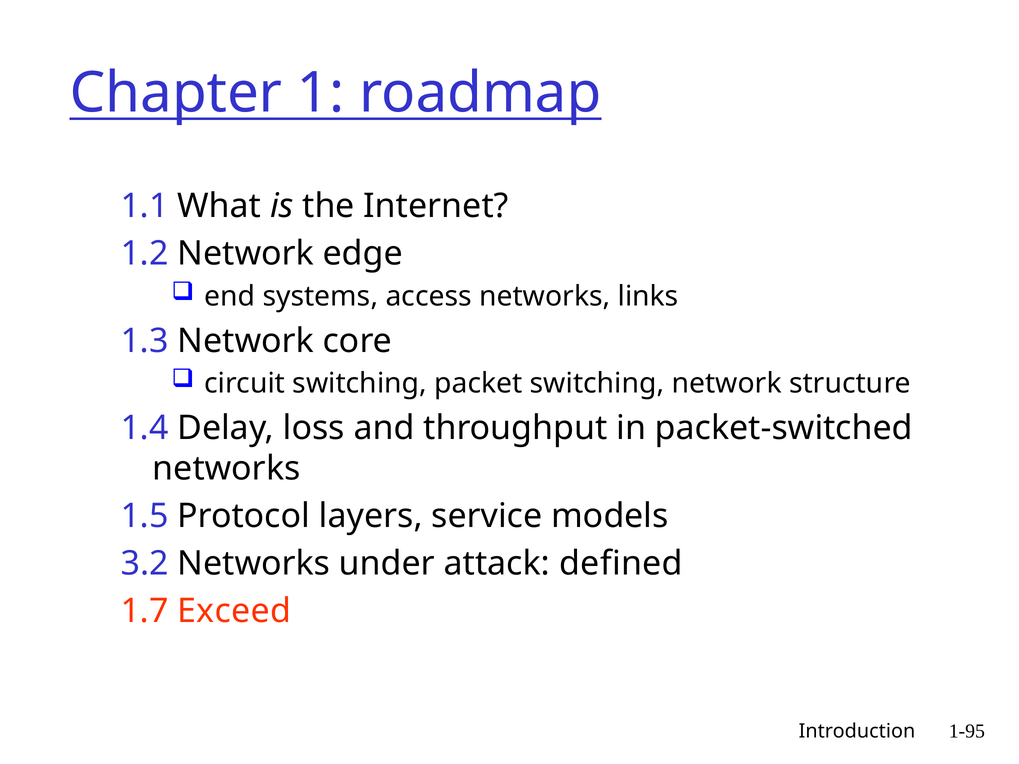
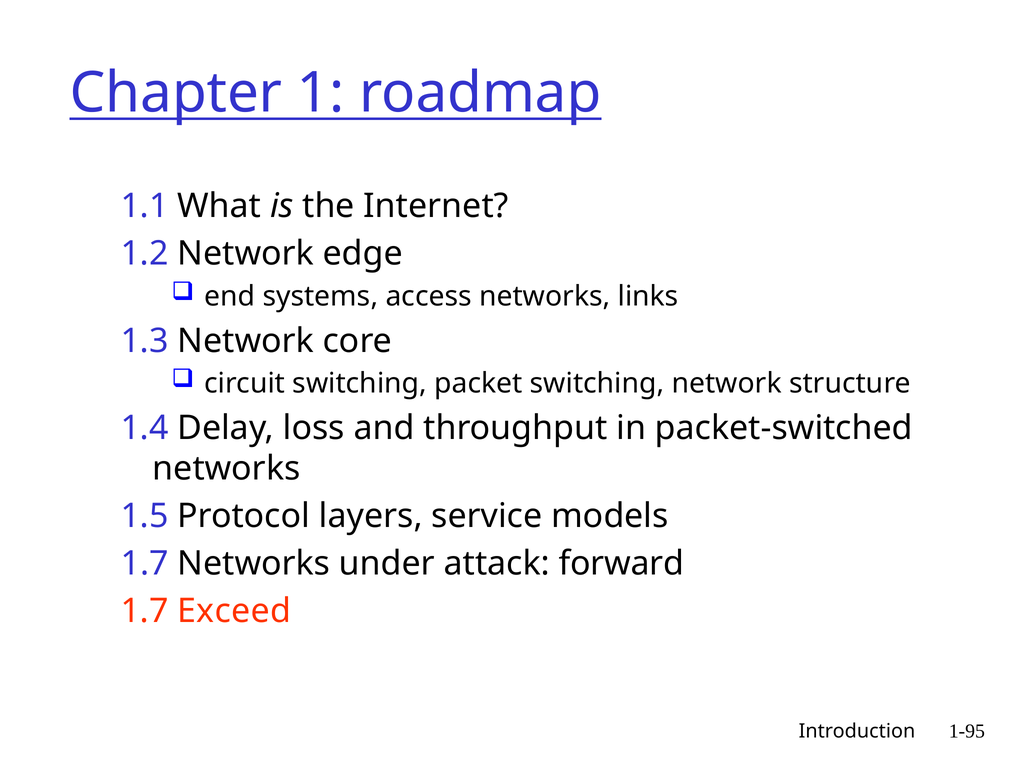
3.2 at (145, 564): 3.2 -> 1.7
defined: defined -> forward
